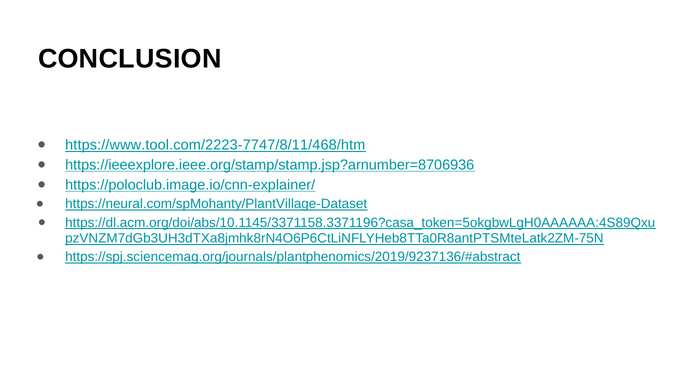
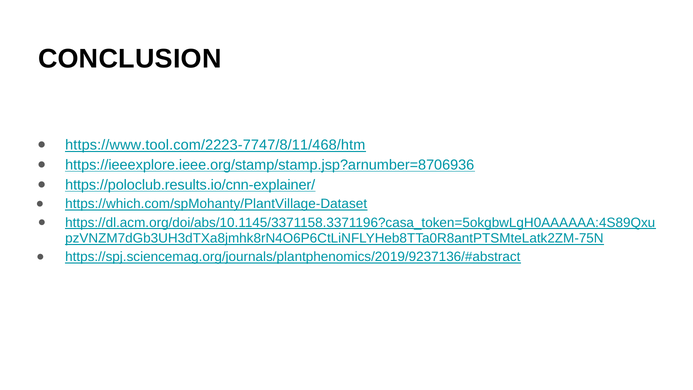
https://poloclub.image.io/cnn-explainer/: https://poloclub.image.io/cnn-explainer/ -> https://poloclub.results.io/cnn-explainer/
https://neural.com/spMohanty/PlantVillage-Dataset: https://neural.com/spMohanty/PlantVillage-Dataset -> https://which.com/spMohanty/PlantVillage-Dataset
